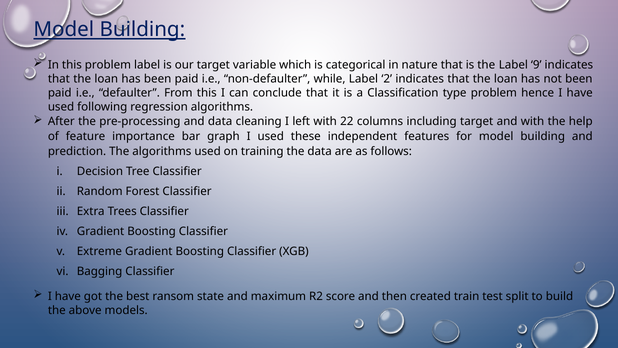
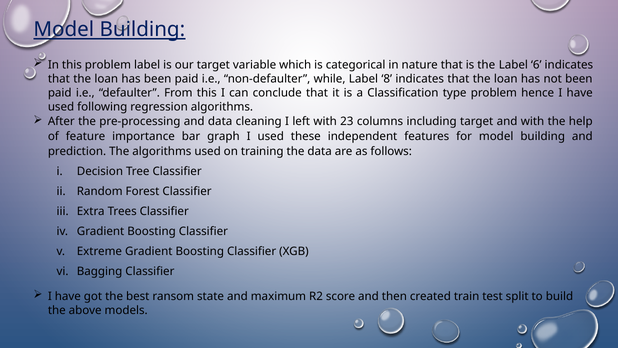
9: 9 -> 6
2: 2 -> 8
22: 22 -> 23
